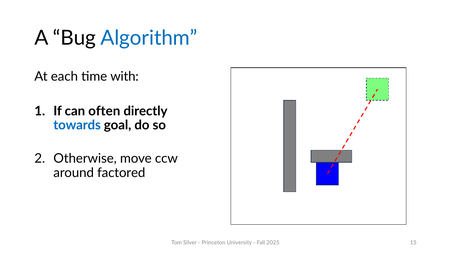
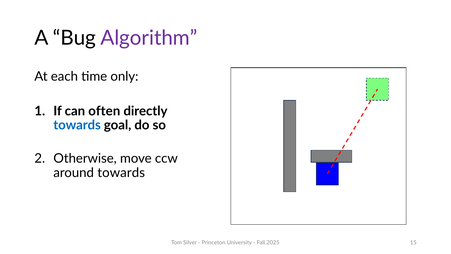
Algorithm colour: blue -> purple
with: with -> only
around factored: factored -> towards
